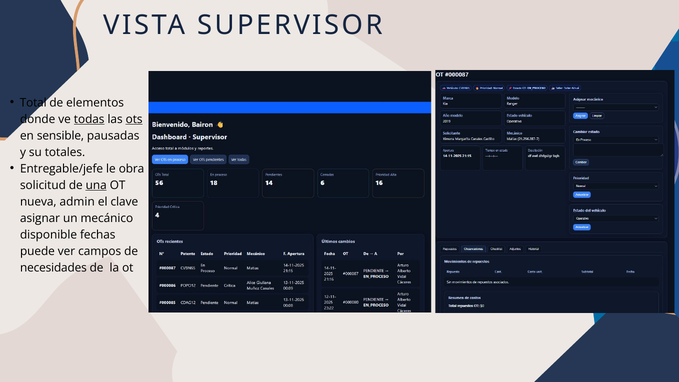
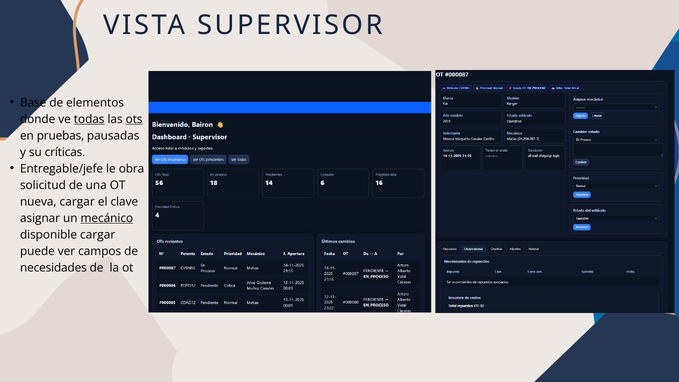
Total: Total -> Base
sensible: sensible -> pruebas
totales: totales -> críticas
una underline: present -> none
nueva admin: admin -> cargar
mecánico underline: none -> present
disponible fechas: fechas -> cargar
